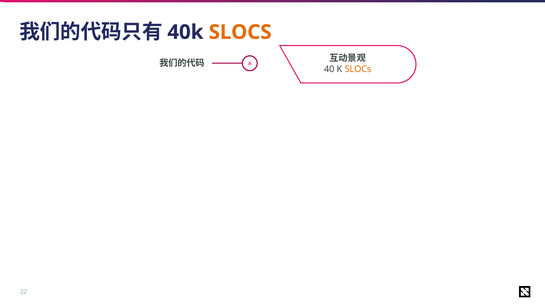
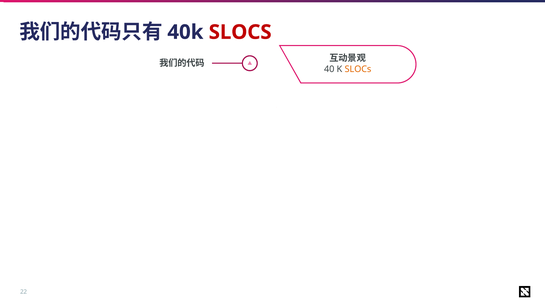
SLOCS at (240, 32) colour: orange -> red
